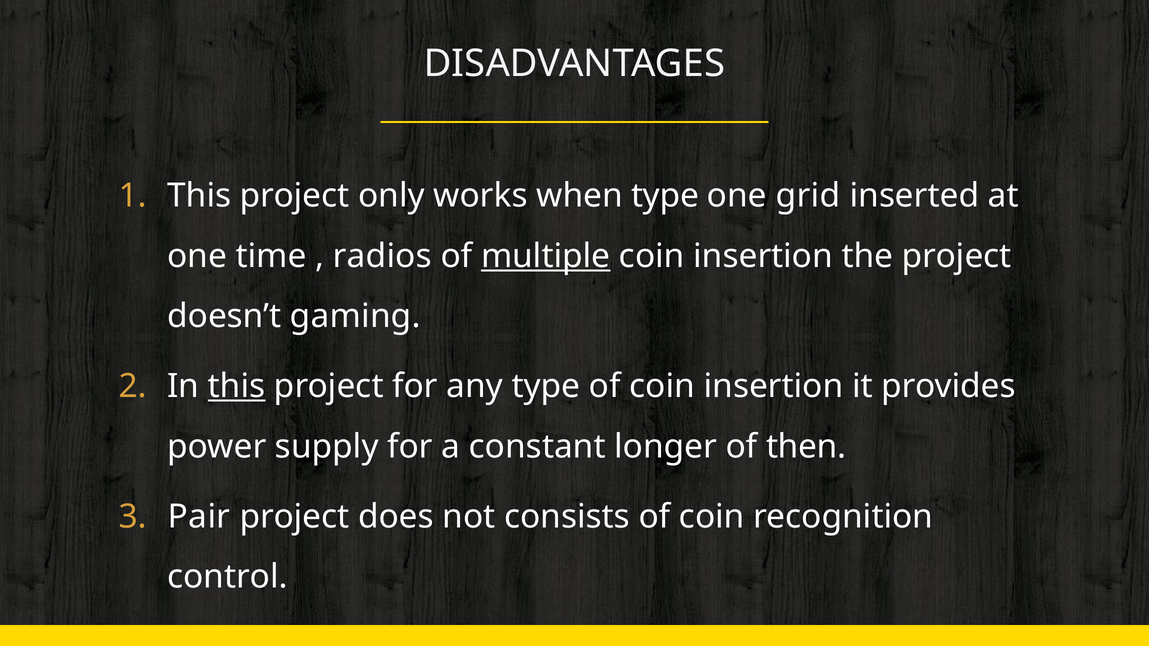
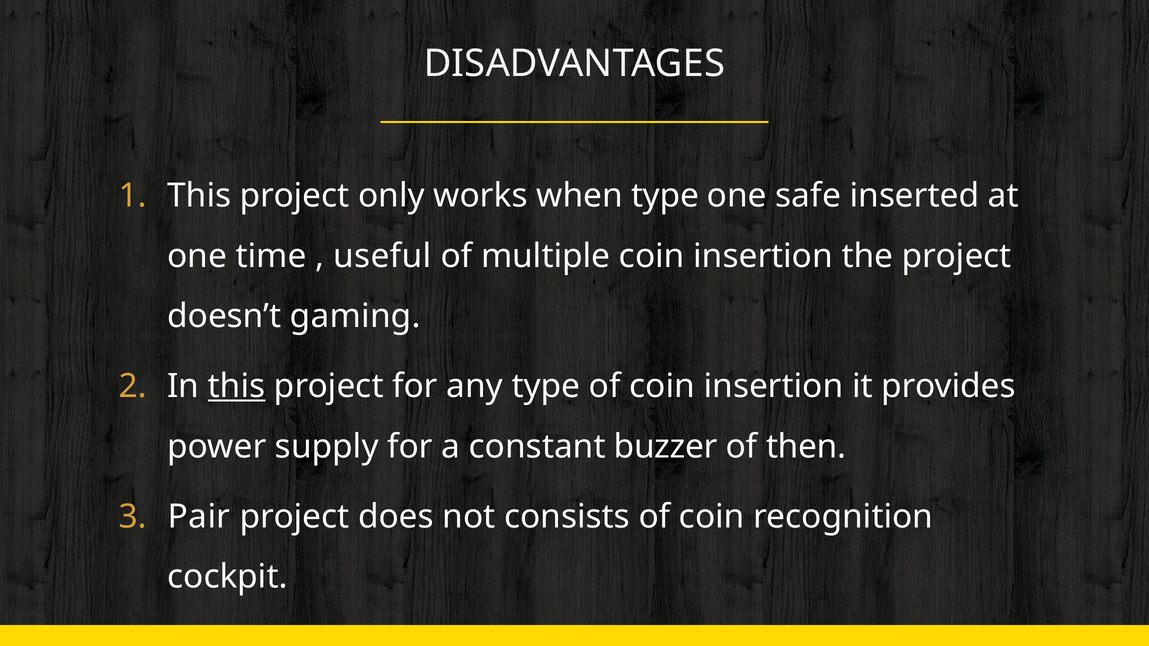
grid: grid -> safe
radios: radios -> useful
multiple underline: present -> none
longer: longer -> buzzer
control: control -> cockpit
